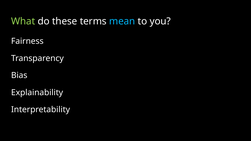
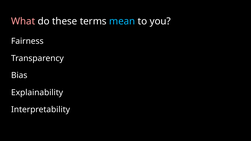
What colour: light green -> pink
